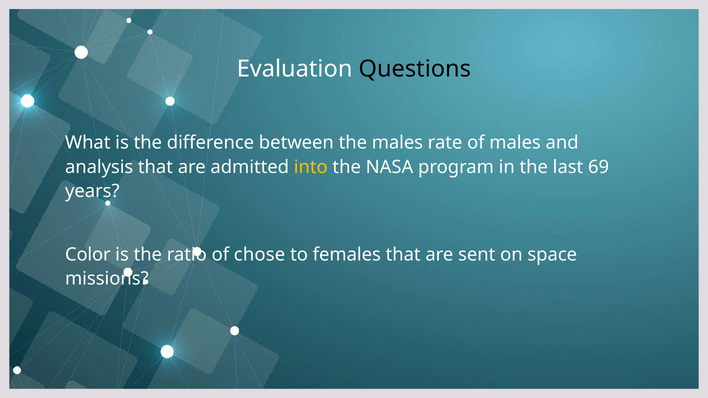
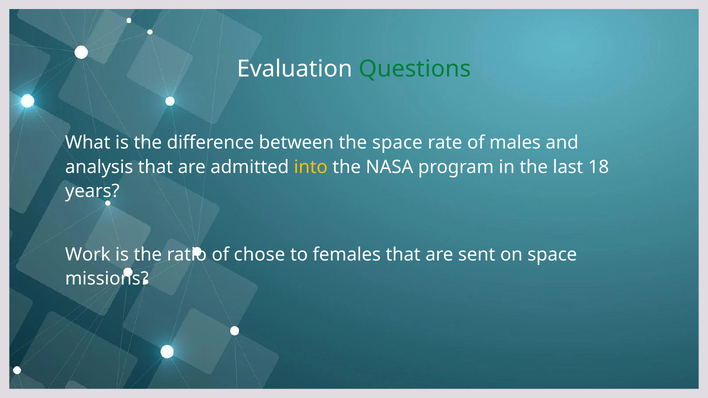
Questions colour: black -> green
the males: males -> space
69: 69 -> 18
Color: Color -> Work
